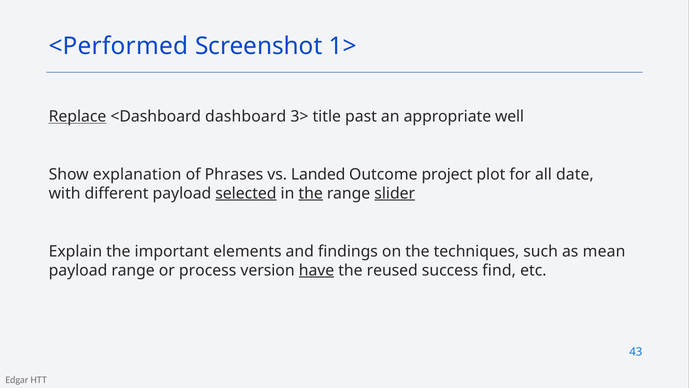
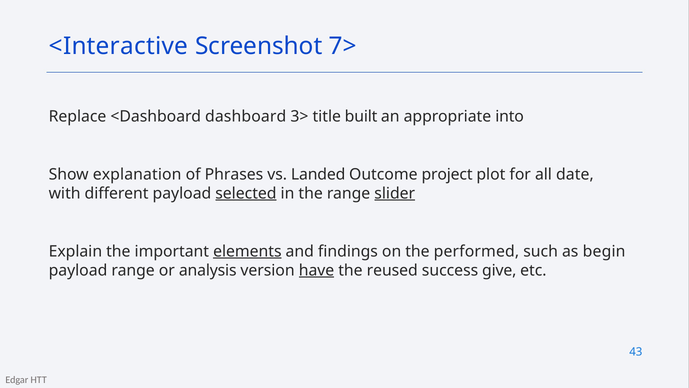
<Performed: <Performed -> <Interactive
1>: 1> -> 7>
Replace underline: present -> none
past: past -> built
well: well -> into
the at (311, 193) underline: present -> none
elements underline: none -> present
techniques: techniques -> performed
mean: mean -> begin
process: process -> analysis
find: find -> give
